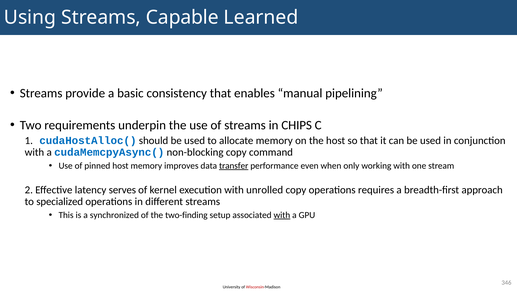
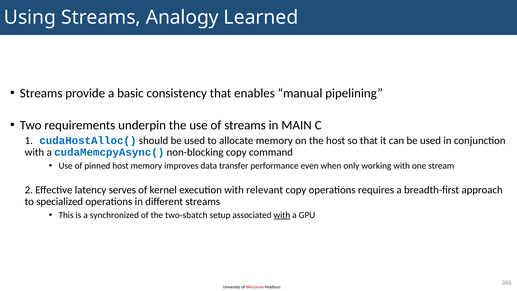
Capable: Capable -> Analogy
CHIPS: CHIPS -> MAIN
transfer underline: present -> none
unrolled: unrolled -> relevant
two-finding: two-finding -> two-sbatch
